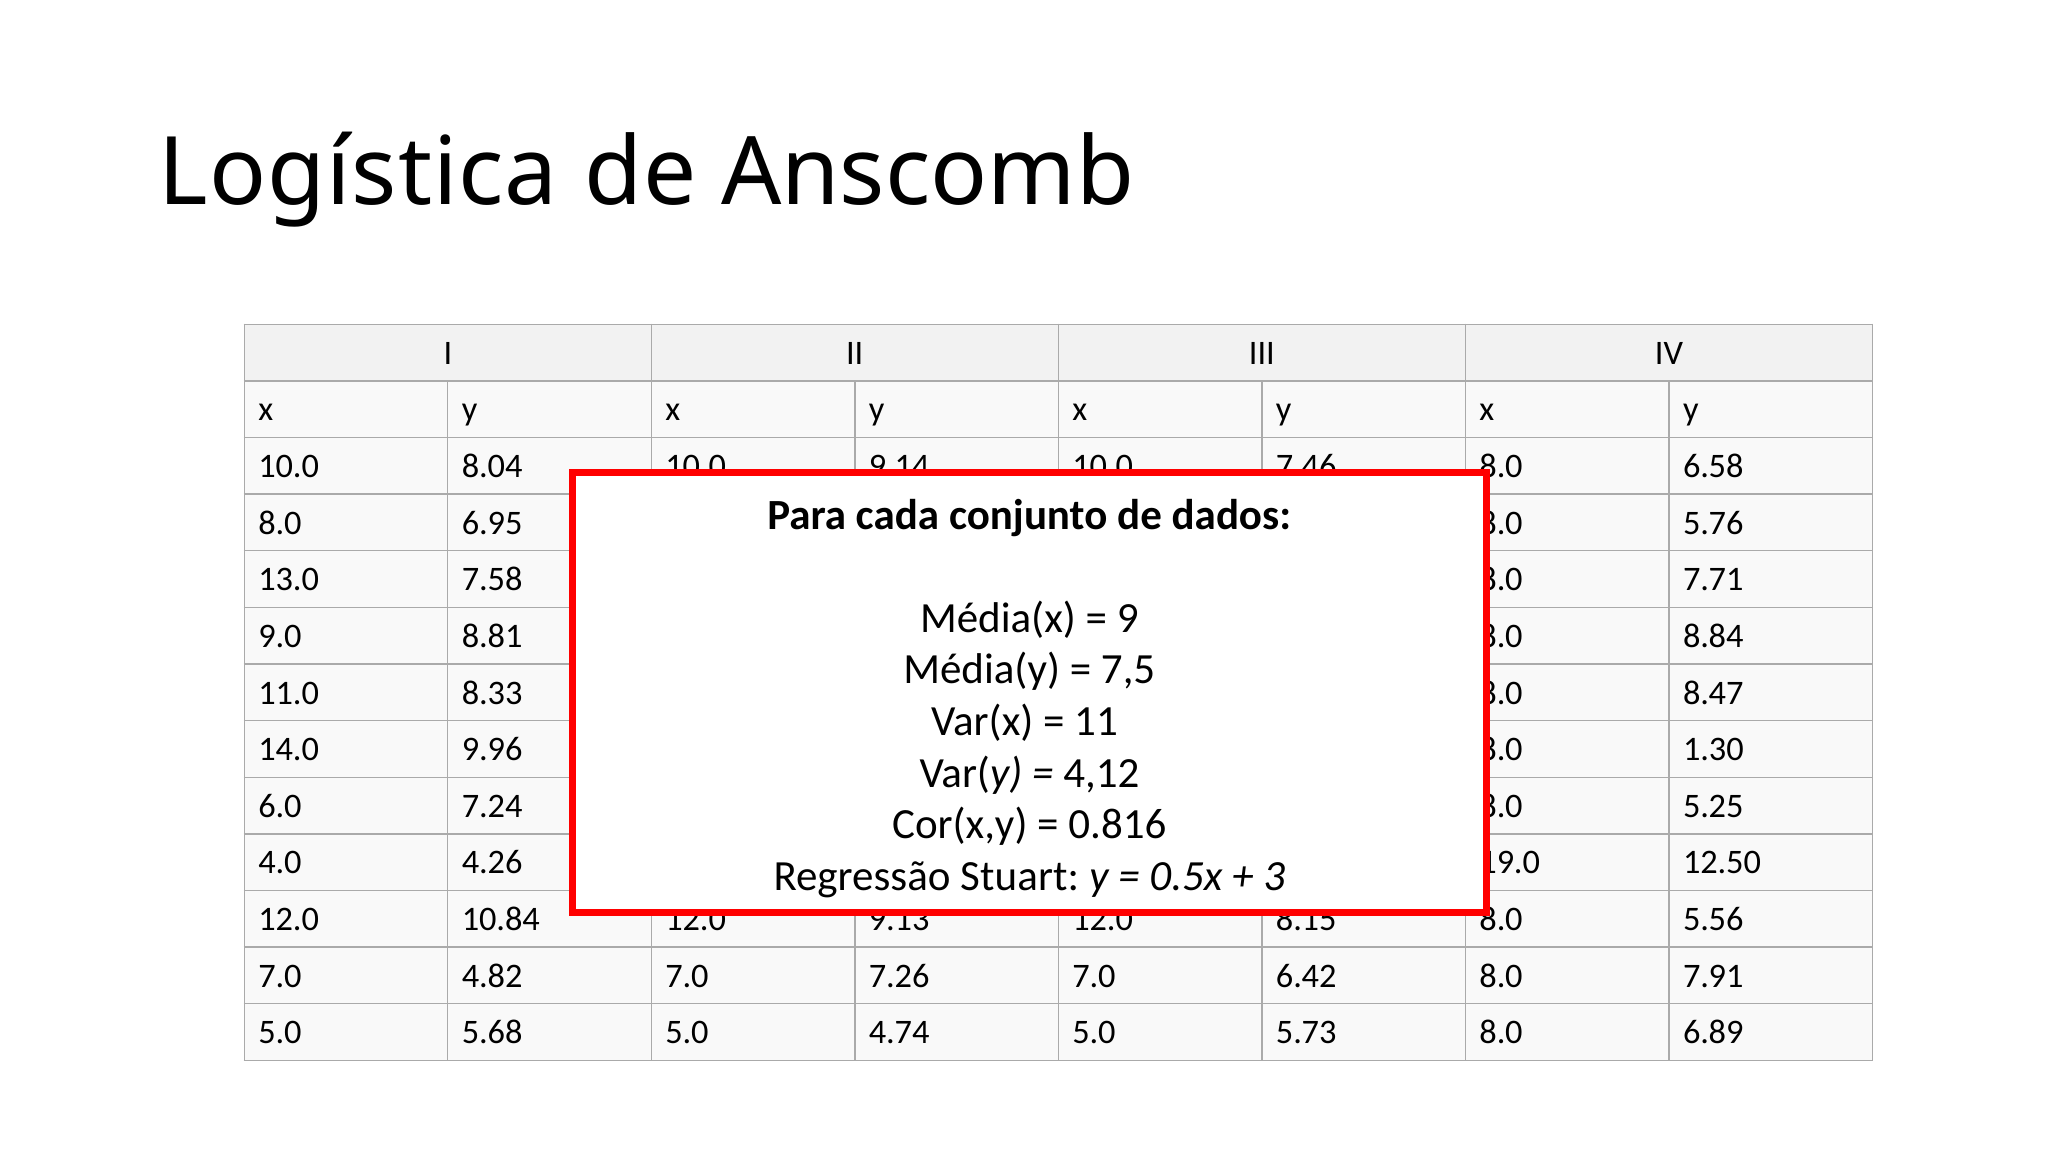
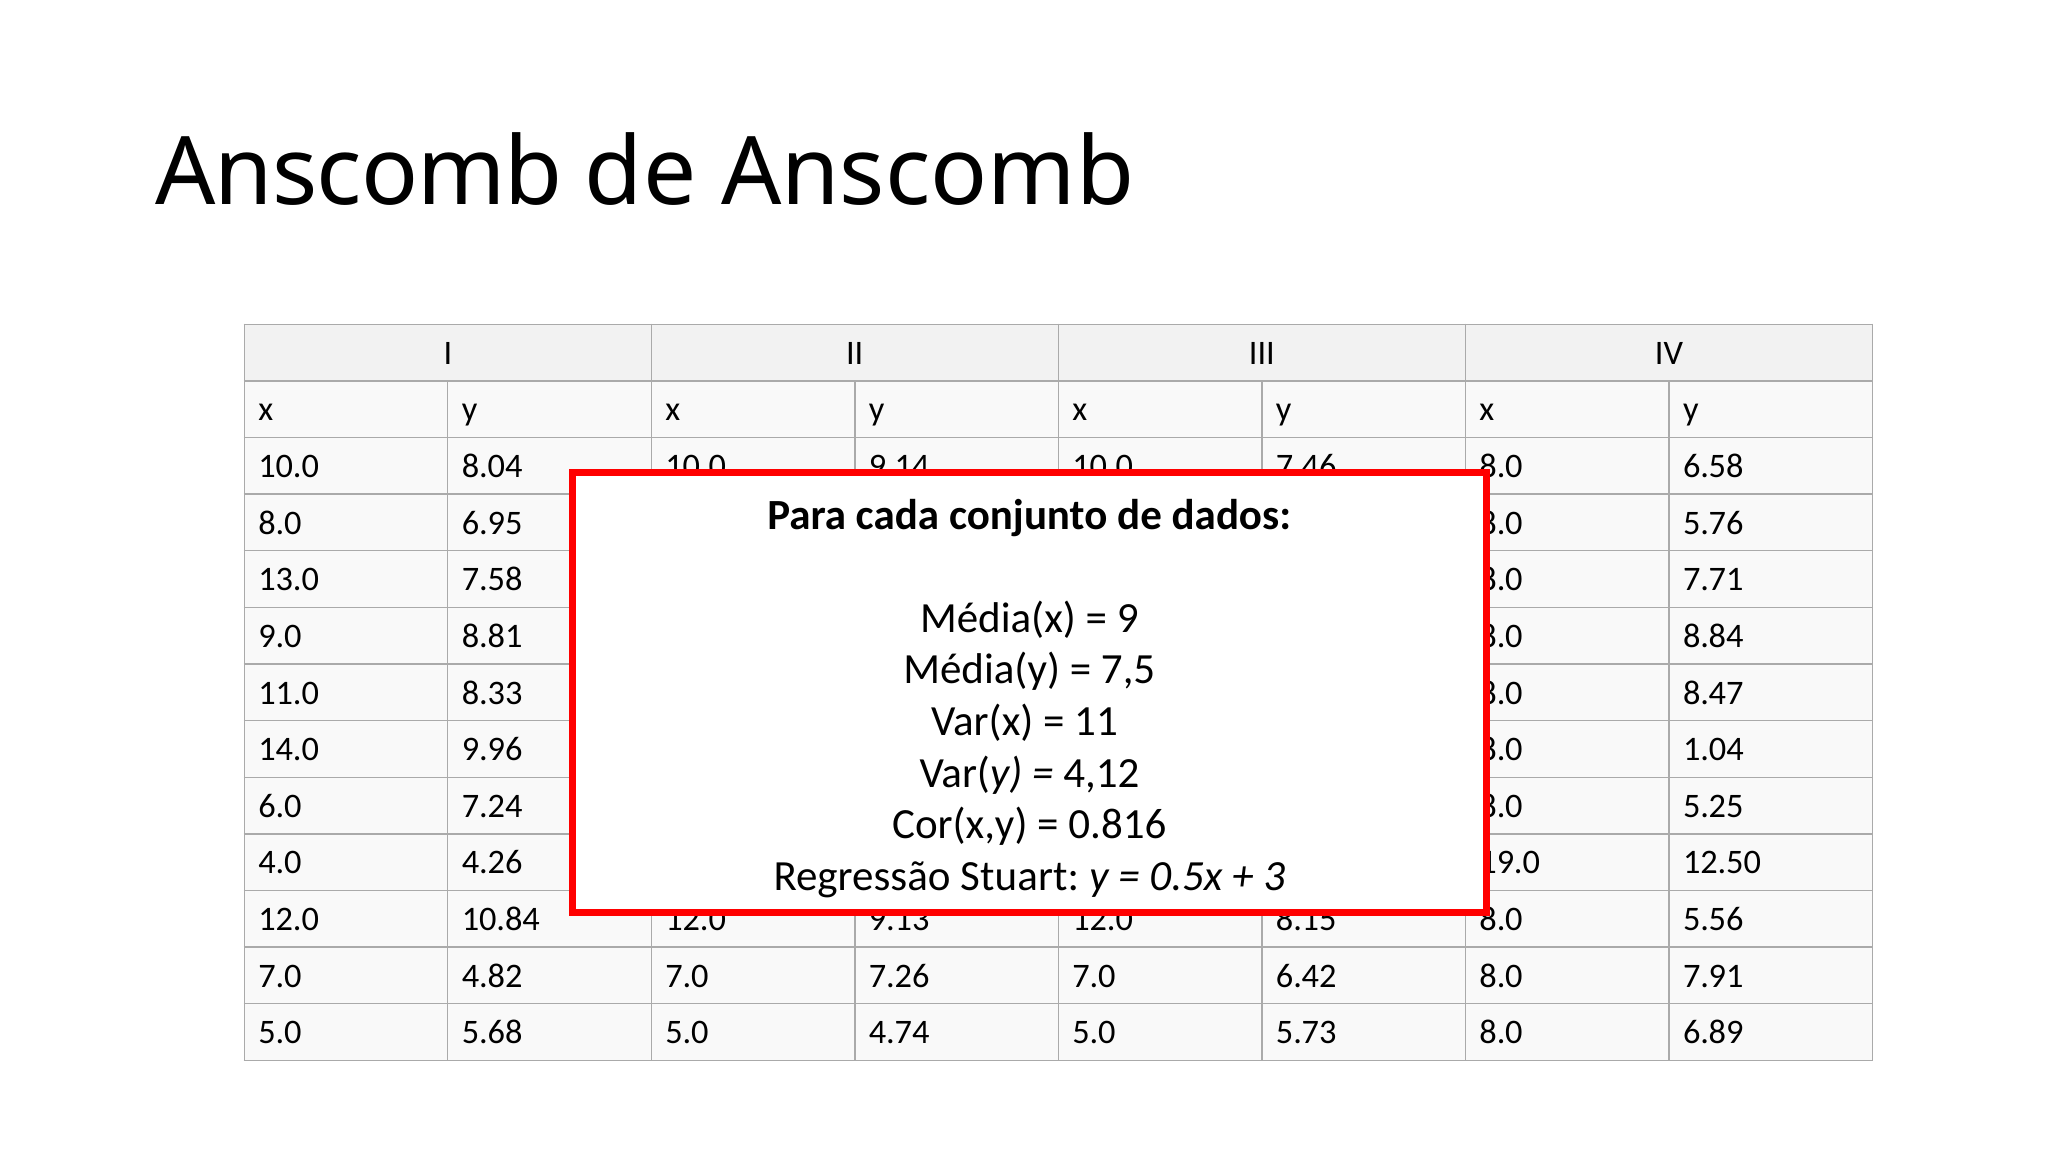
Logística at (358, 173): Logística -> Anscomb
1.30: 1.30 -> 1.04
